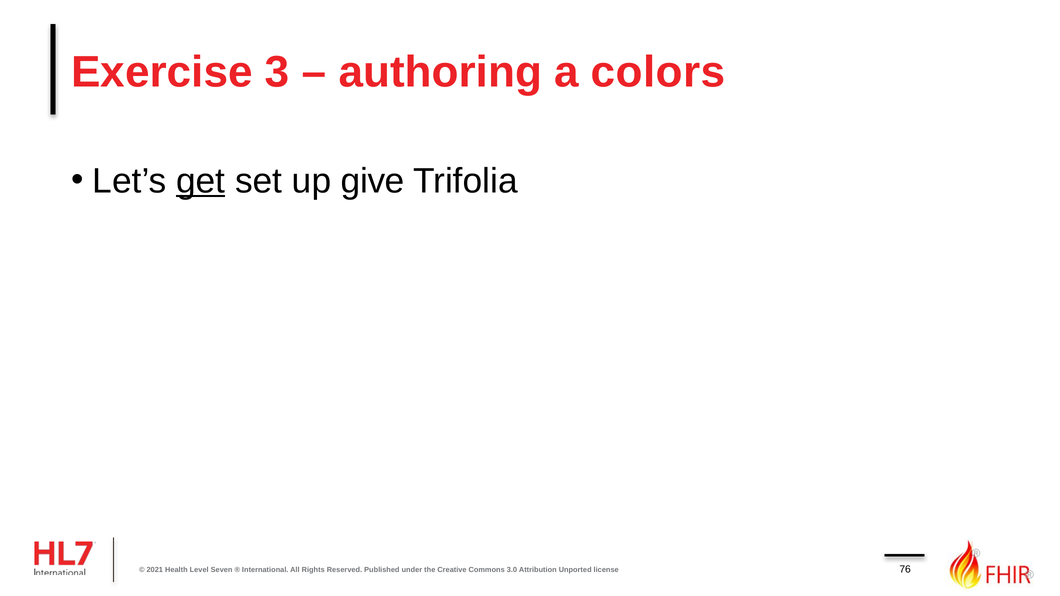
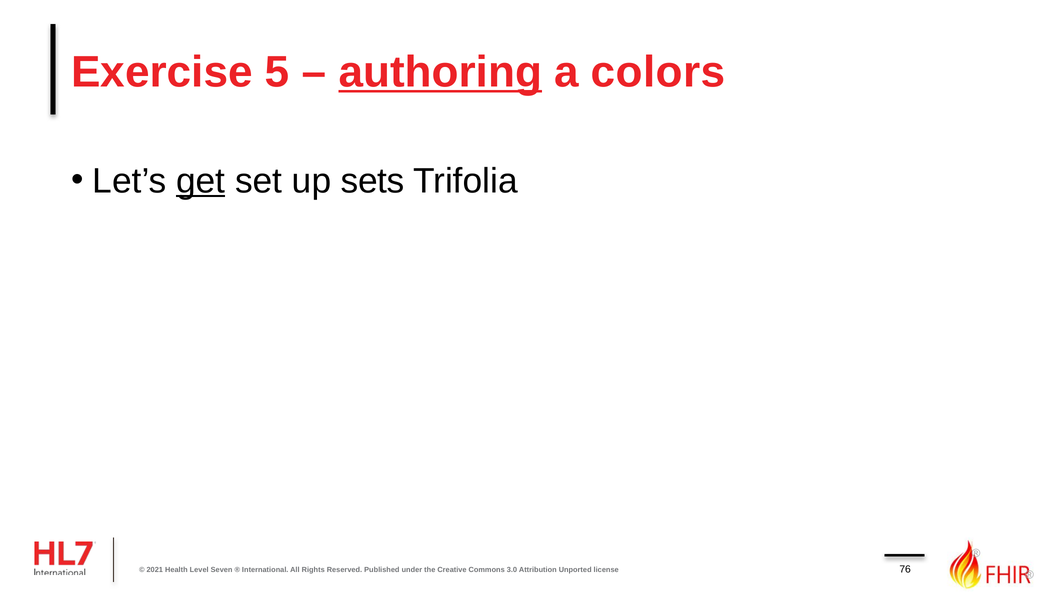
3: 3 -> 5
authoring underline: none -> present
give: give -> sets
